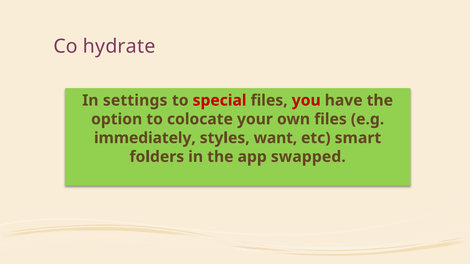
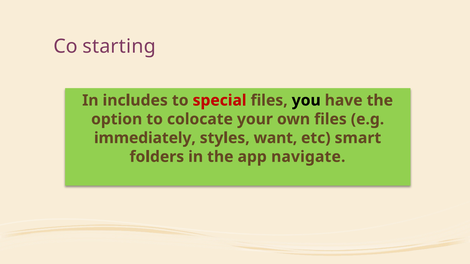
hydrate: hydrate -> starting
settings: settings -> includes
you colour: red -> black
swapped: swapped -> navigate
